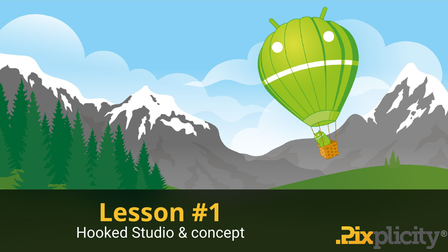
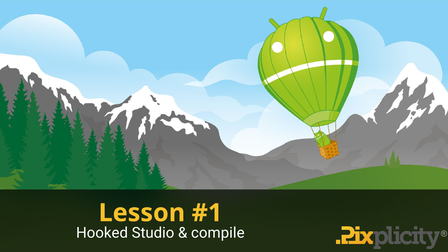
concept: concept -> compile
